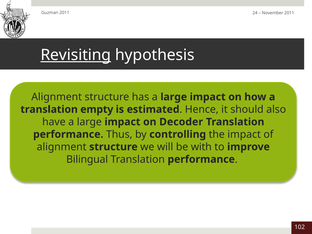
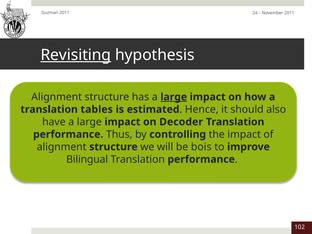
large at (174, 97) underline: none -> present
empty: empty -> tables
with: with -> bois
